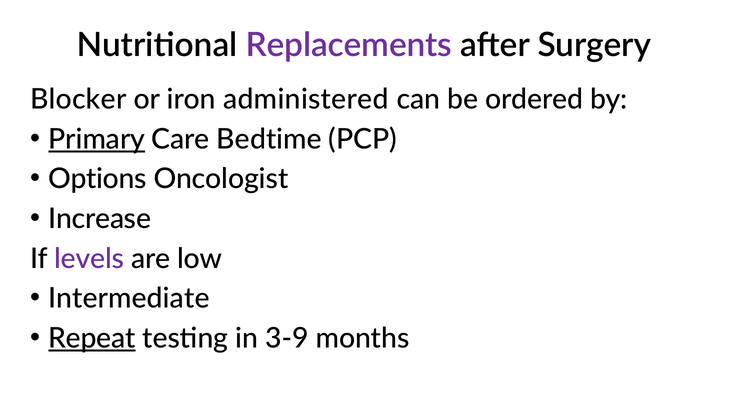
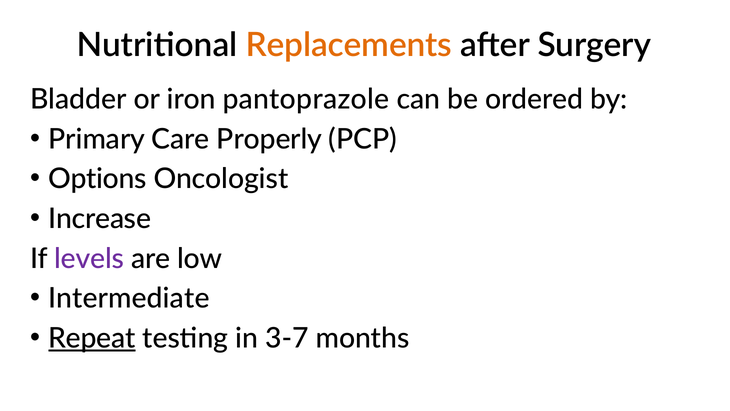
Replacements colour: purple -> orange
Blocker: Blocker -> Bladder
administered: administered -> pantoprazole
Primary underline: present -> none
Bedtime: Bedtime -> Properly
3-9: 3-9 -> 3-7
